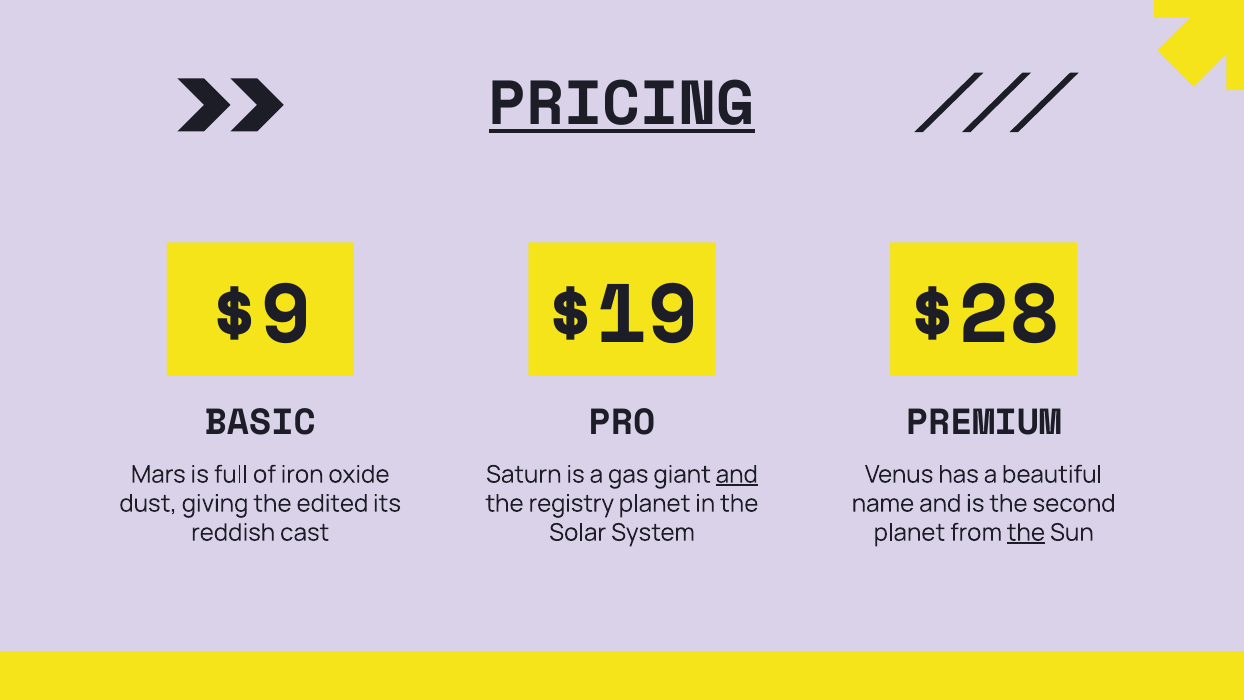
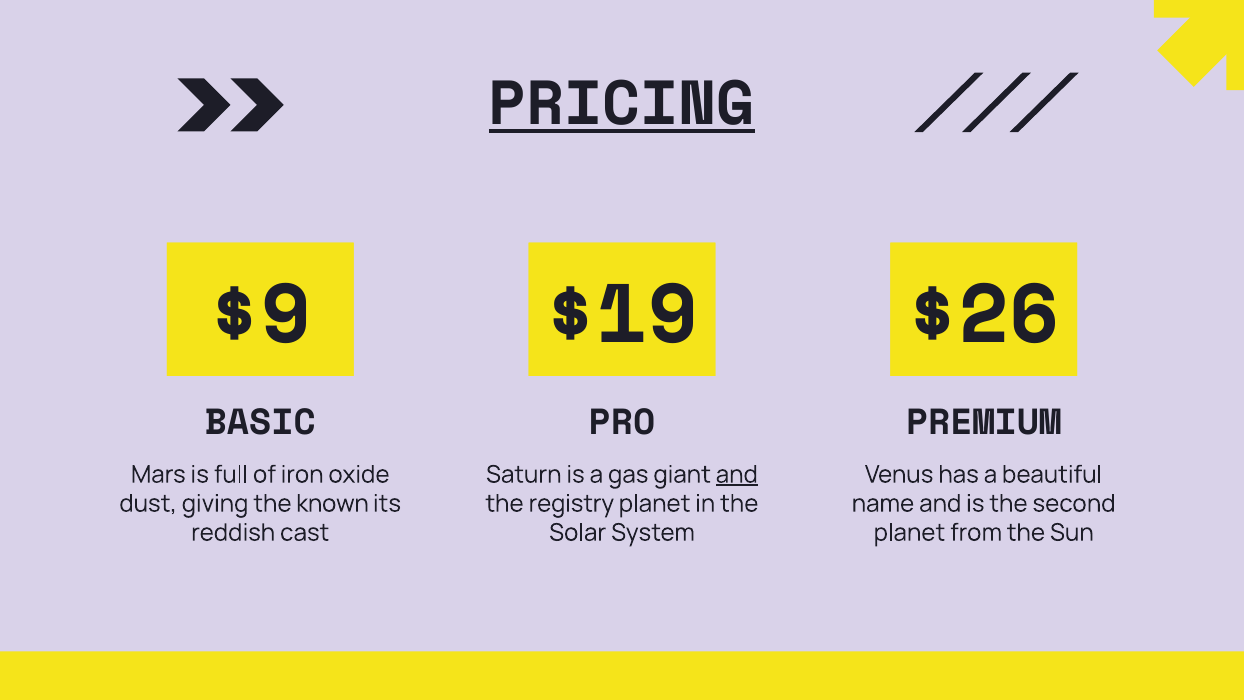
$28: $28 -> $26
edited: edited -> known
the at (1026, 533) underline: present -> none
